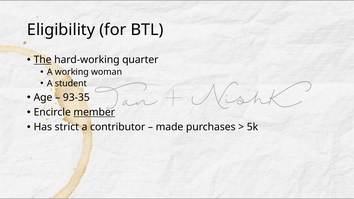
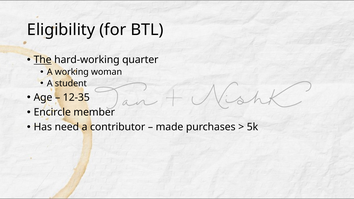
93-35: 93-35 -> 12-35
member underline: present -> none
strict: strict -> need
